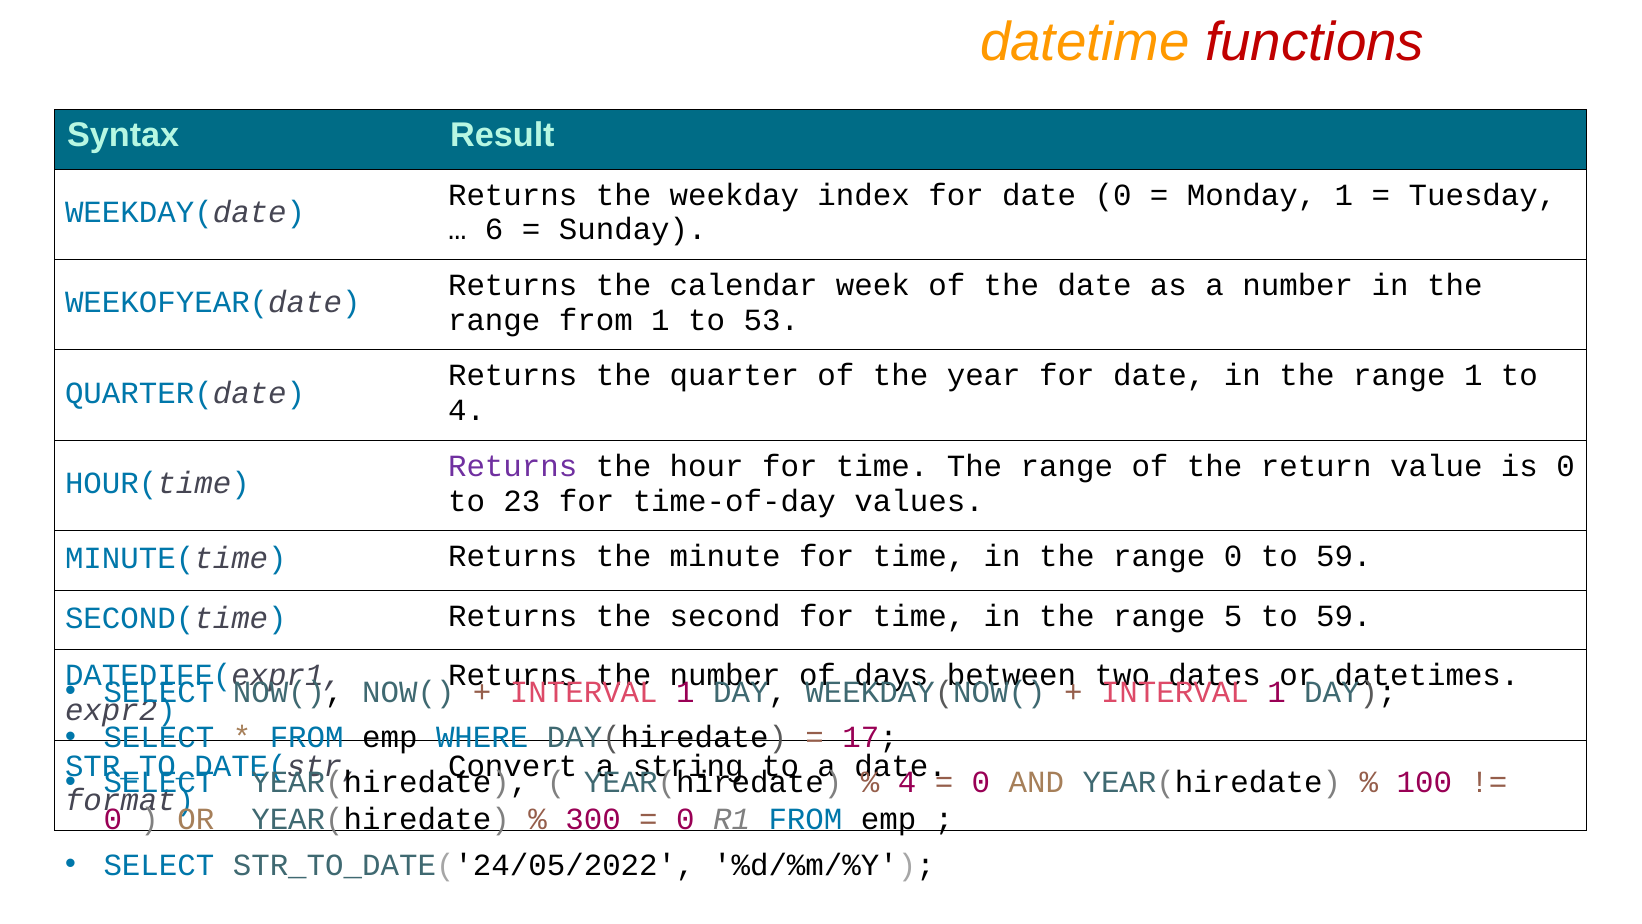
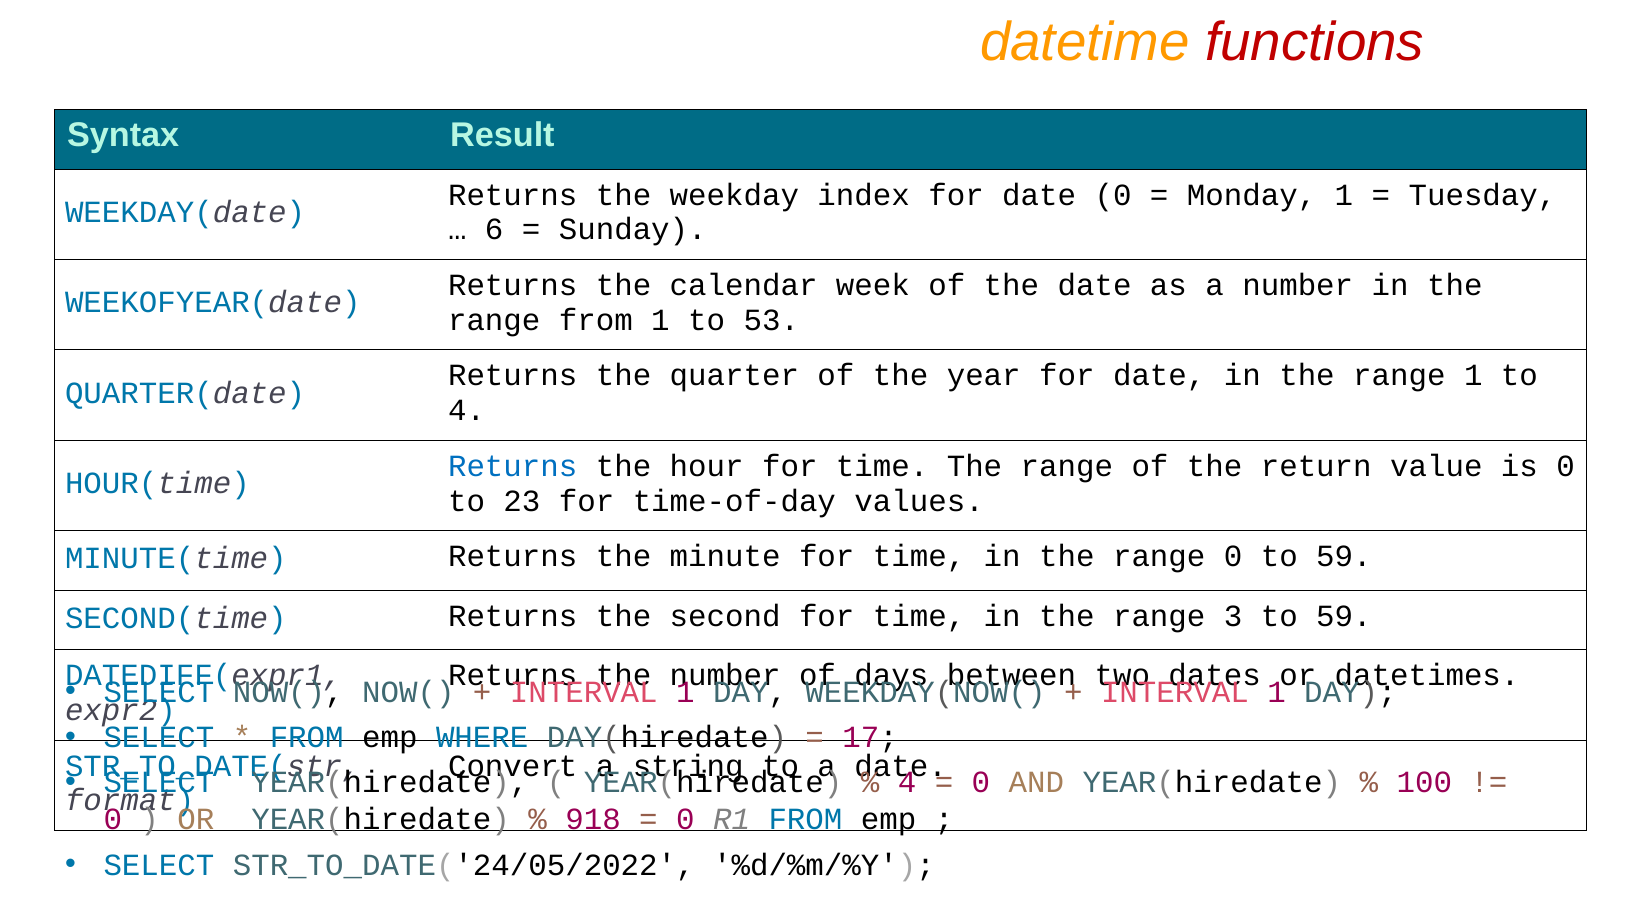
Returns at (513, 466) colour: purple -> blue
5: 5 -> 3
300: 300 -> 918
